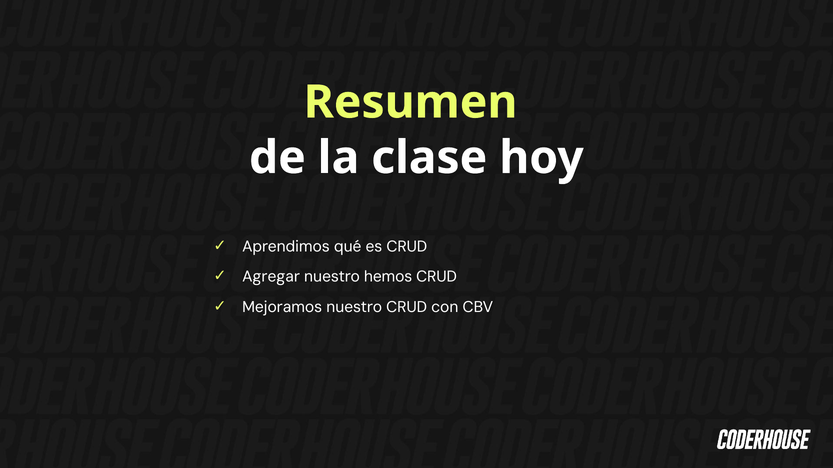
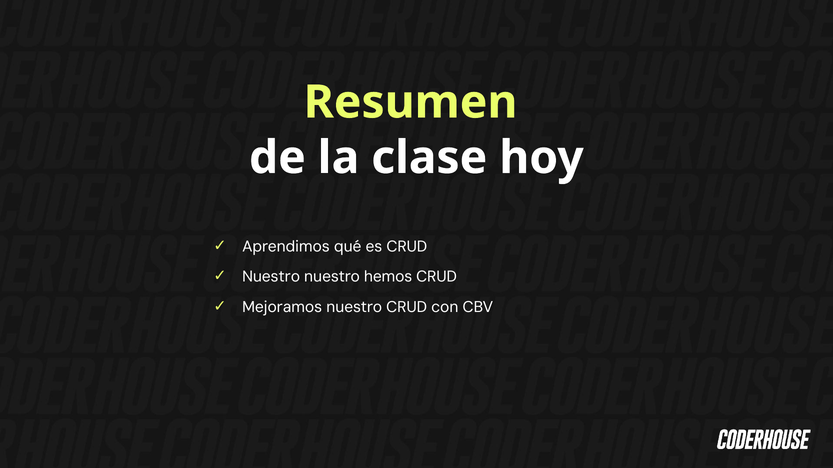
Agregar at (271, 277): Agregar -> Nuestro
